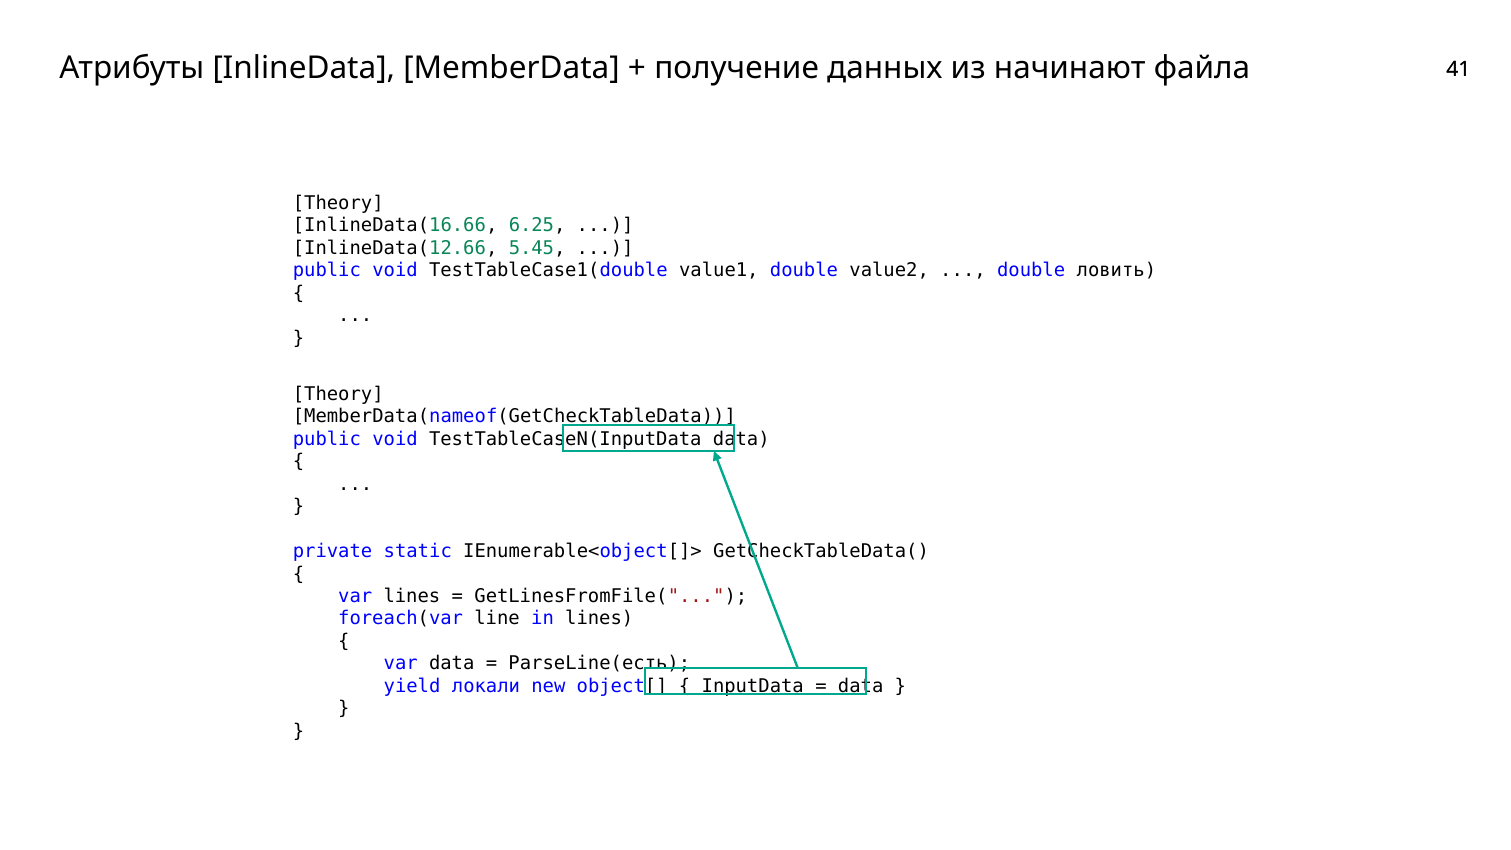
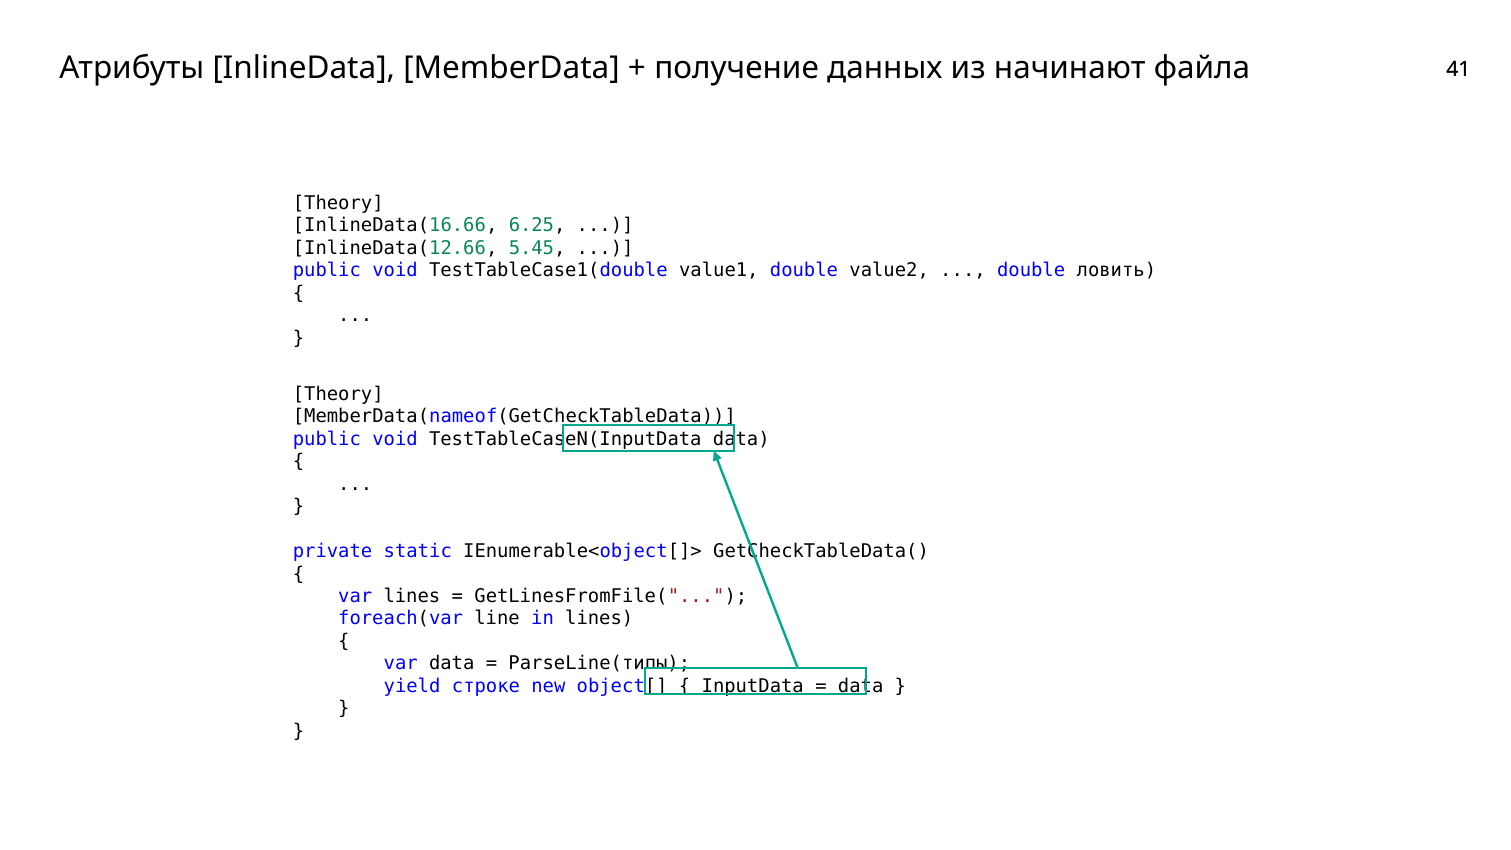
ParseLine(есть: ParseLine(есть -> ParseLine(типы
локали: локали -> строке
